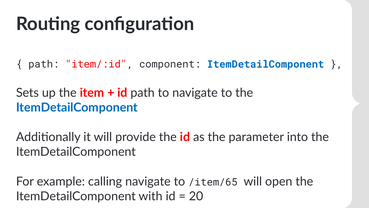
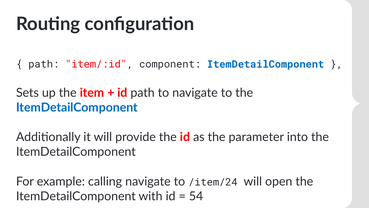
/item/65: /item/65 -> /item/24
20: 20 -> 54
